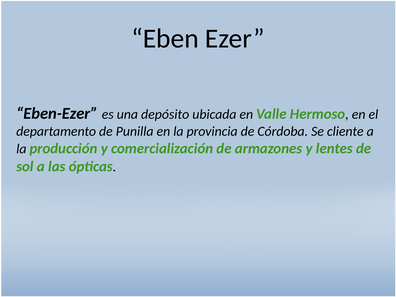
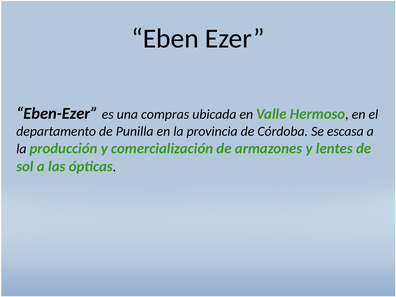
depósito: depósito -> compras
cliente: cliente -> escasa
